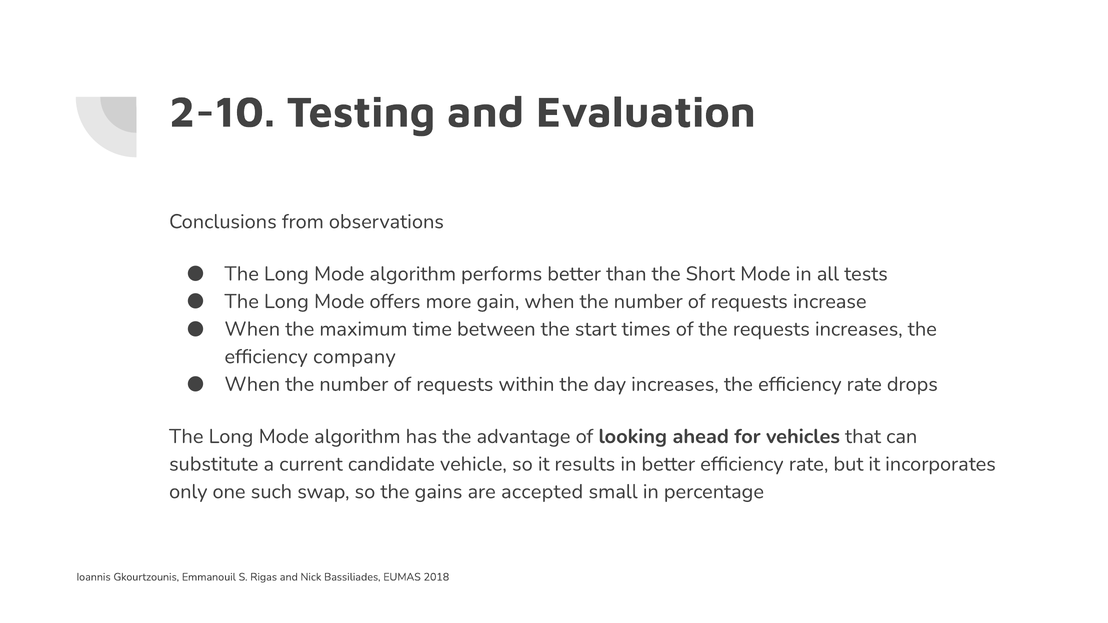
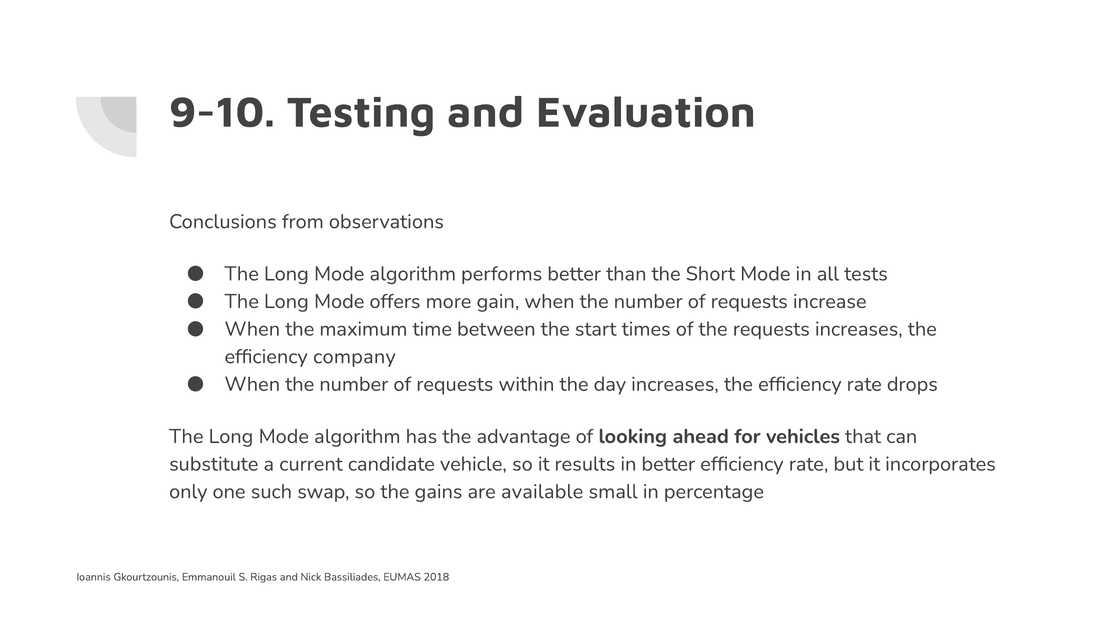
2-10: 2-10 -> 9-10
accepted: accepted -> available
